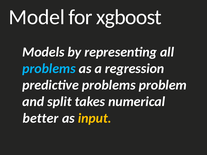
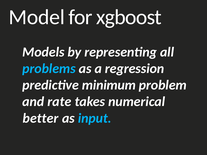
predictive problems: problems -> minimum
split: split -> rate
input colour: yellow -> light blue
